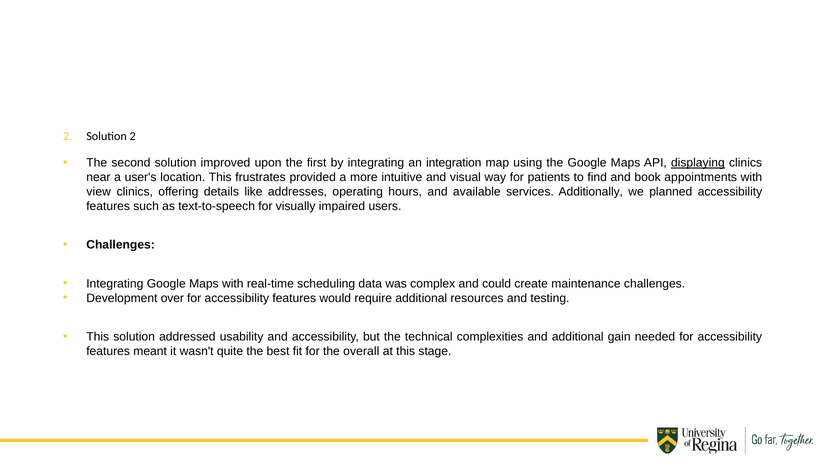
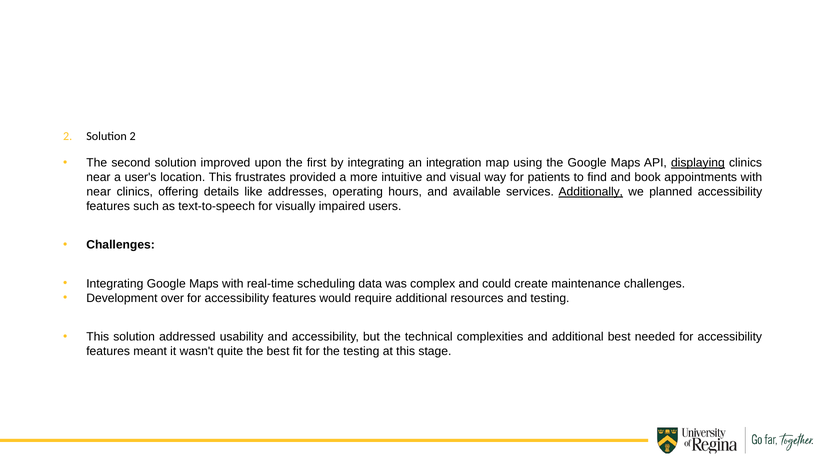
view at (99, 192): view -> near
Additionally underline: none -> present
additional gain: gain -> best
the overall: overall -> testing
